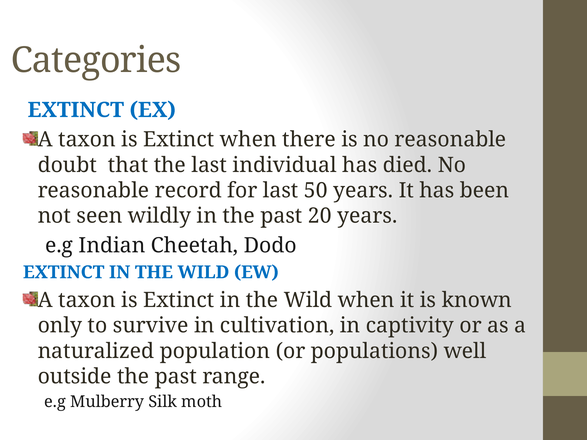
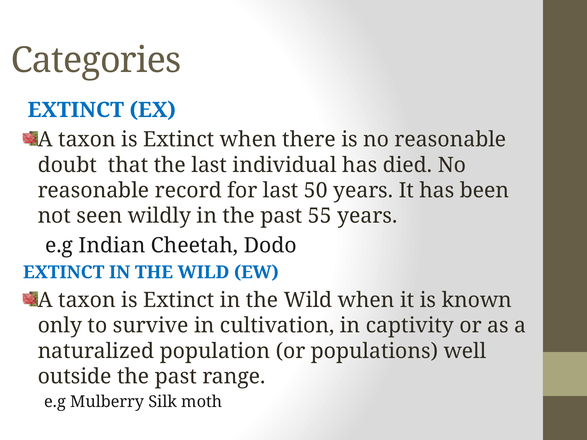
20: 20 -> 55
